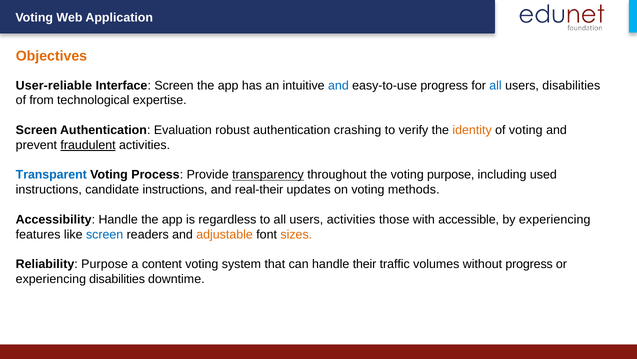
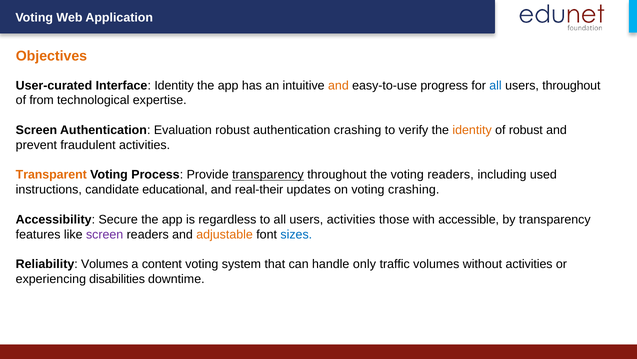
User-reliable: User-reliable -> User-curated
Interface Screen: Screen -> Identity
and at (338, 85) colour: blue -> orange
users disabilities: disabilities -> throughout
of voting: voting -> robust
fraudulent underline: present -> none
Transparent colour: blue -> orange
voting purpose: purpose -> readers
candidate instructions: instructions -> educational
voting methods: methods -> crashing
Accessibility Handle: Handle -> Secure
by experiencing: experiencing -> transparency
screen at (105, 234) colour: blue -> purple
sizes colour: orange -> blue
Reliability Purpose: Purpose -> Volumes
their: their -> only
without progress: progress -> activities
